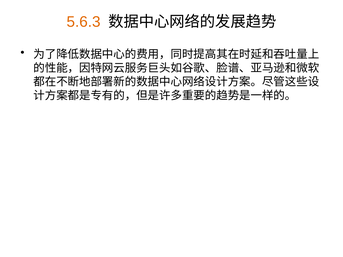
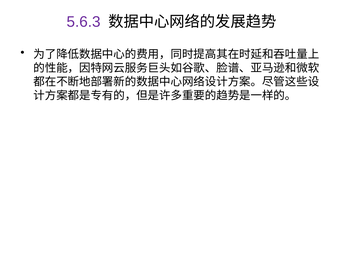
5.6.3 colour: orange -> purple
